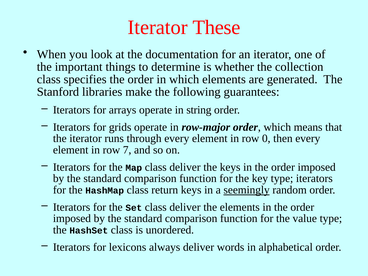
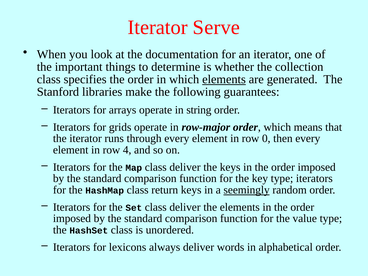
These: These -> Serve
elements at (224, 79) underline: none -> present
7: 7 -> 4
